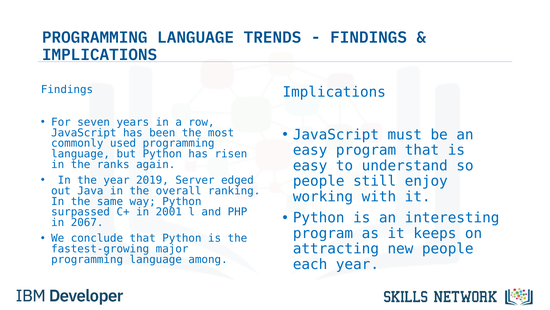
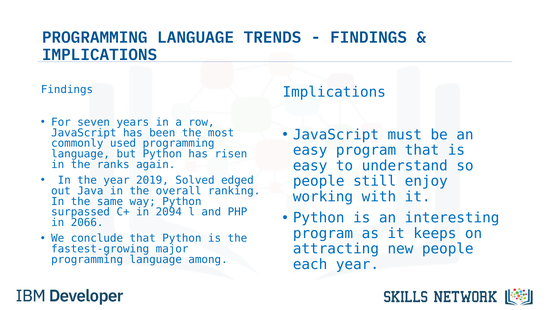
Server: Server -> Solved
2001: 2001 -> 2094
2067: 2067 -> 2066
